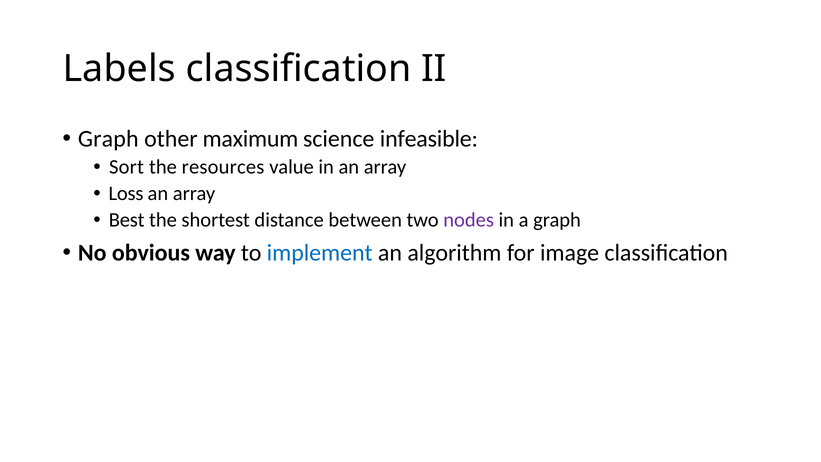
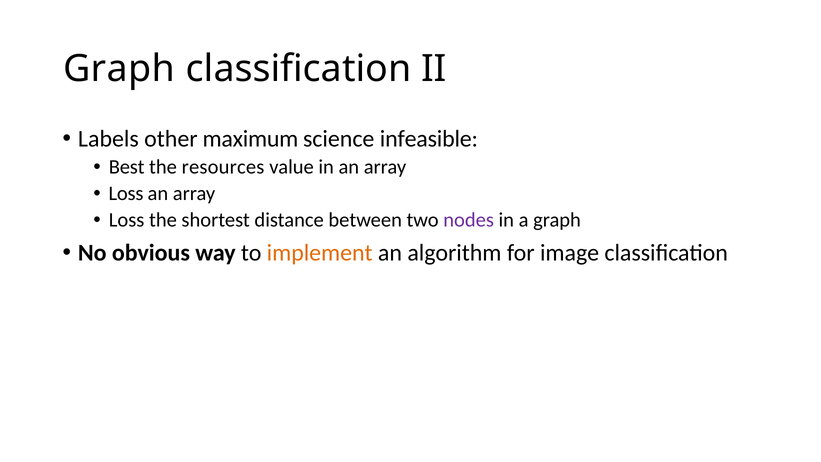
Labels at (119, 69): Labels -> Graph
Graph at (108, 139): Graph -> Labels
Sort: Sort -> Best
Best at (127, 220): Best -> Loss
implement colour: blue -> orange
